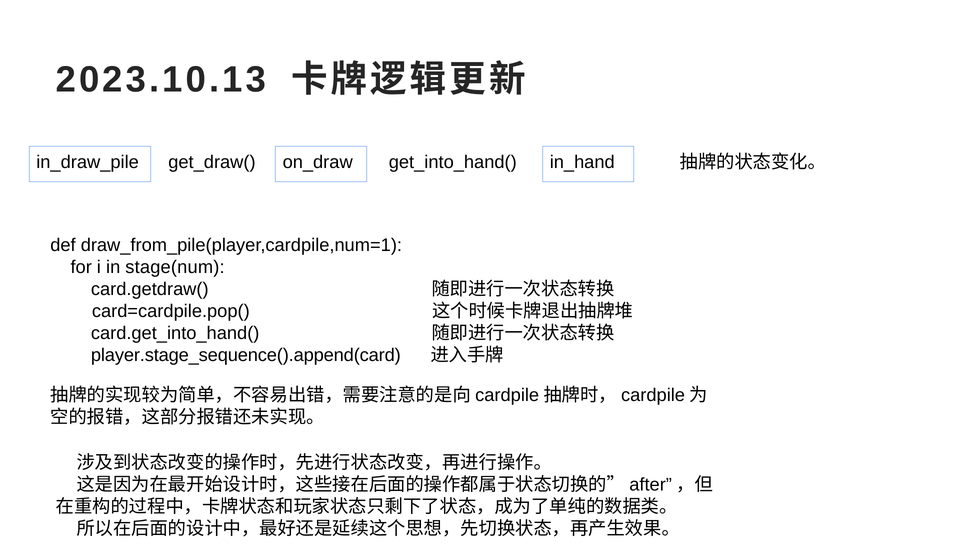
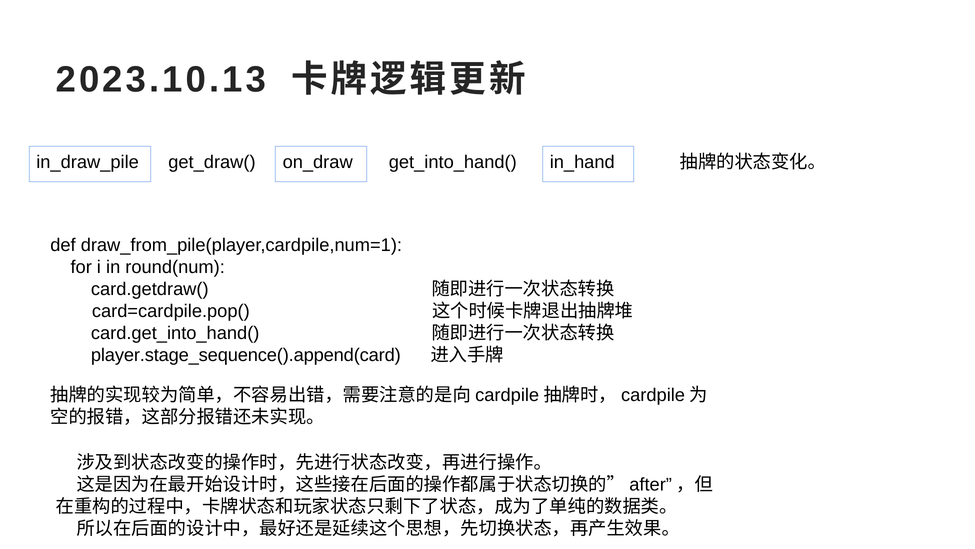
stage(num: stage(num -> round(num
